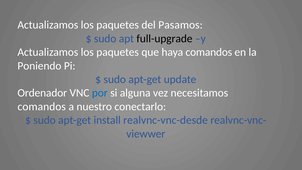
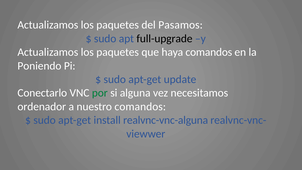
Ordenador: Ordenador -> Conectarlo
por colour: blue -> green
comandos at (42, 107): comandos -> ordenador
nuestro conectarlo: conectarlo -> comandos
realvnc-vnc-desde: realvnc-vnc-desde -> realvnc-vnc-alguna
